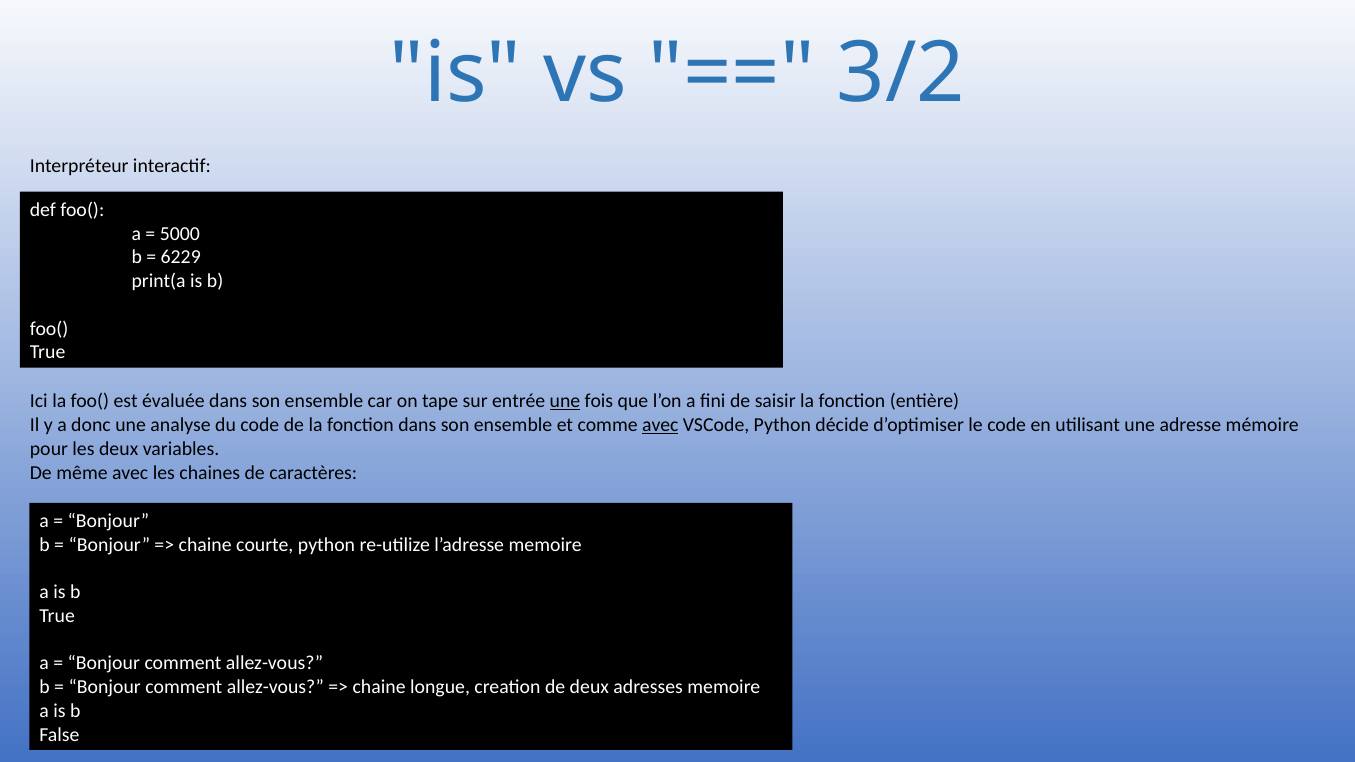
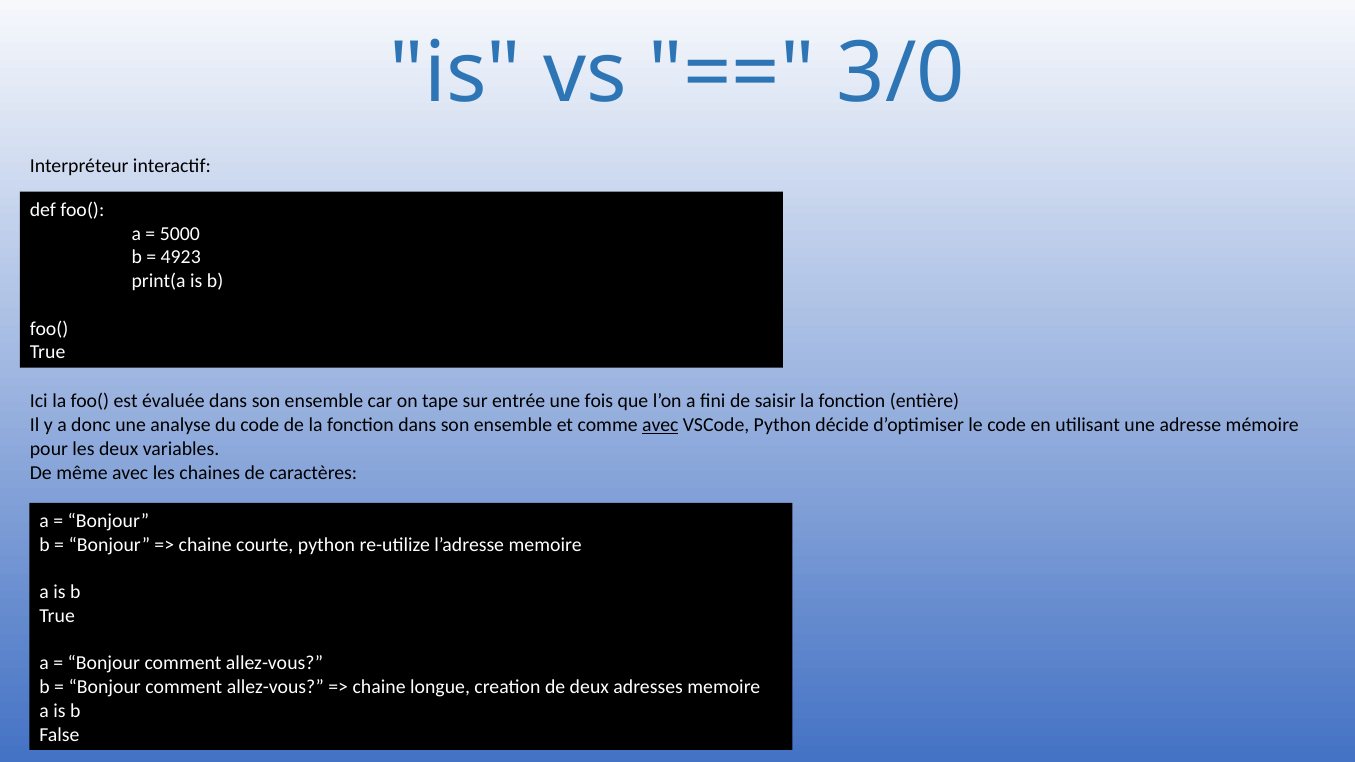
3/2: 3/2 -> 3/0
6229: 6229 -> 4923
une at (565, 401) underline: present -> none
